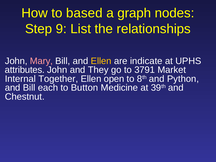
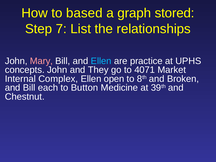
nodes: nodes -> stored
9: 9 -> 7
Ellen at (101, 61) colour: yellow -> light blue
indicate: indicate -> practice
attributes: attributes -> concepts
3791: 3791 -> 4071
Together: Together -> Complex
Python: Python -> Broken
